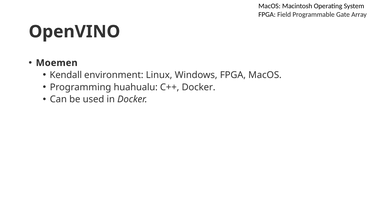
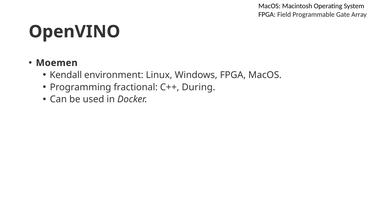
huahualu: huahualu -> fractional
C++ Docker: Docker -> During
